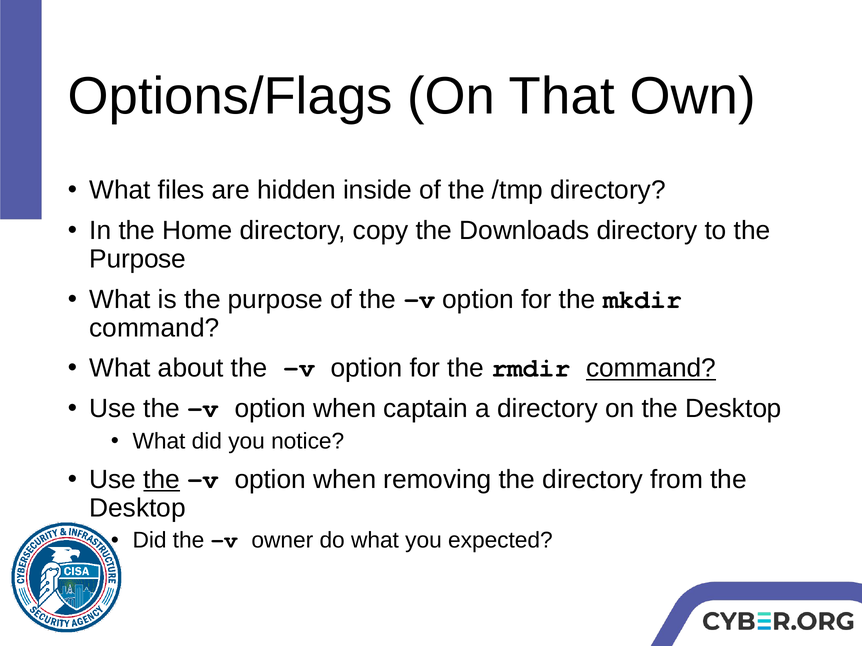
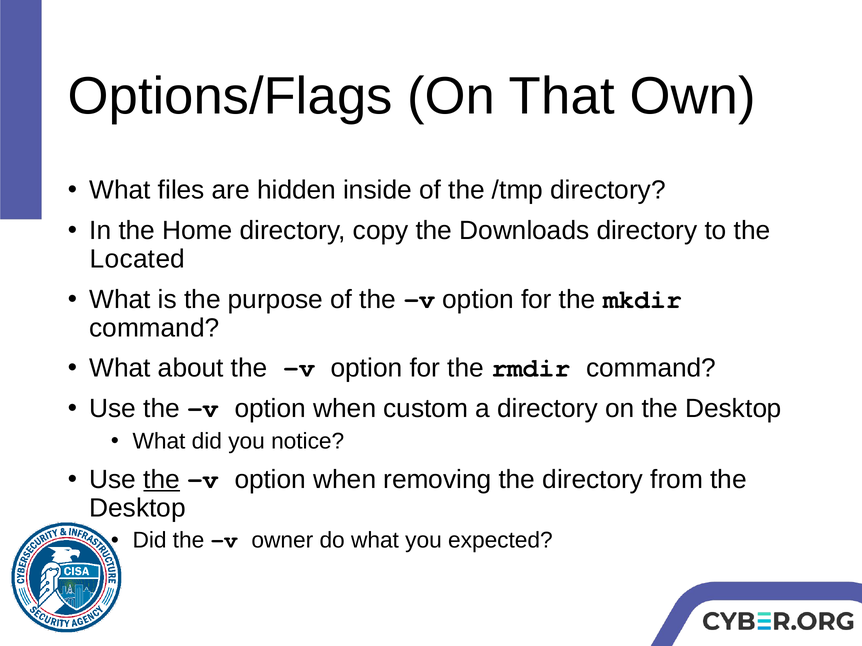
Purpose at (138, 259): Purpose -> Located
command at (651, 369) underline: present -> none
captain: captain -> custom
